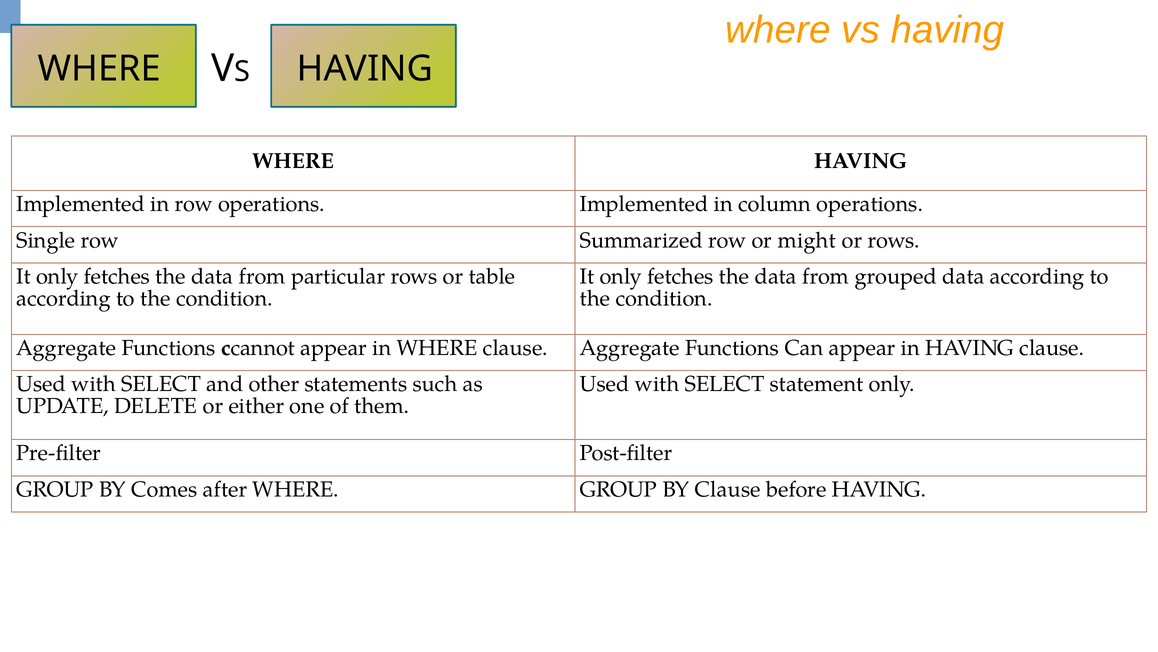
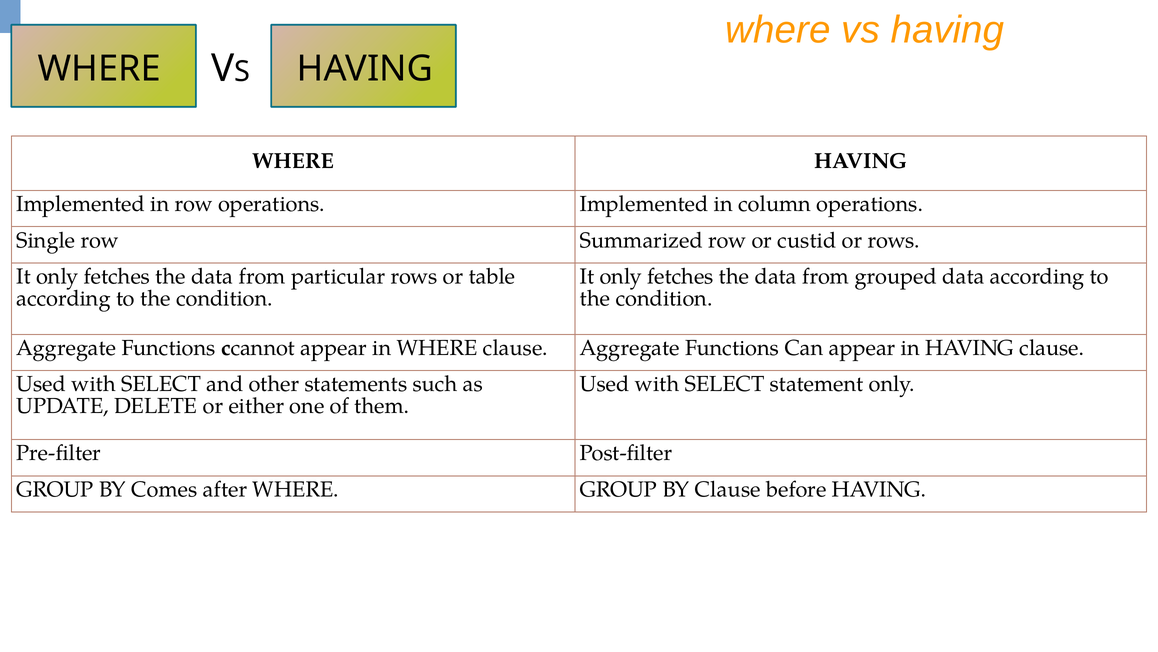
might: might -> custid
